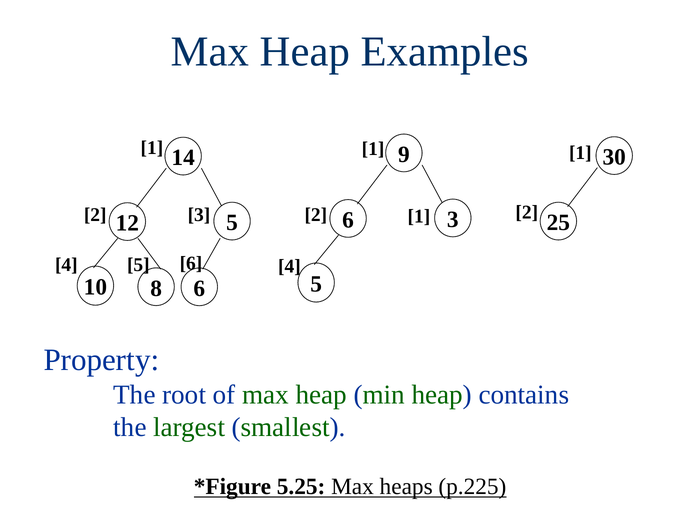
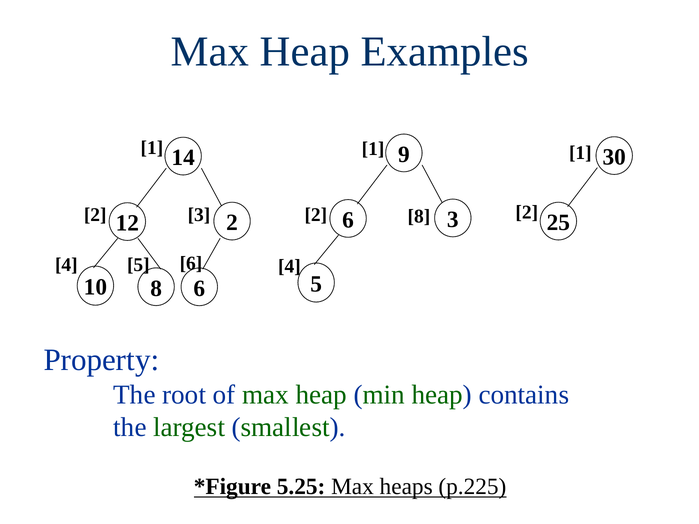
1 at (419, 216): 1 -> 8
12 5: 5 -> 2
